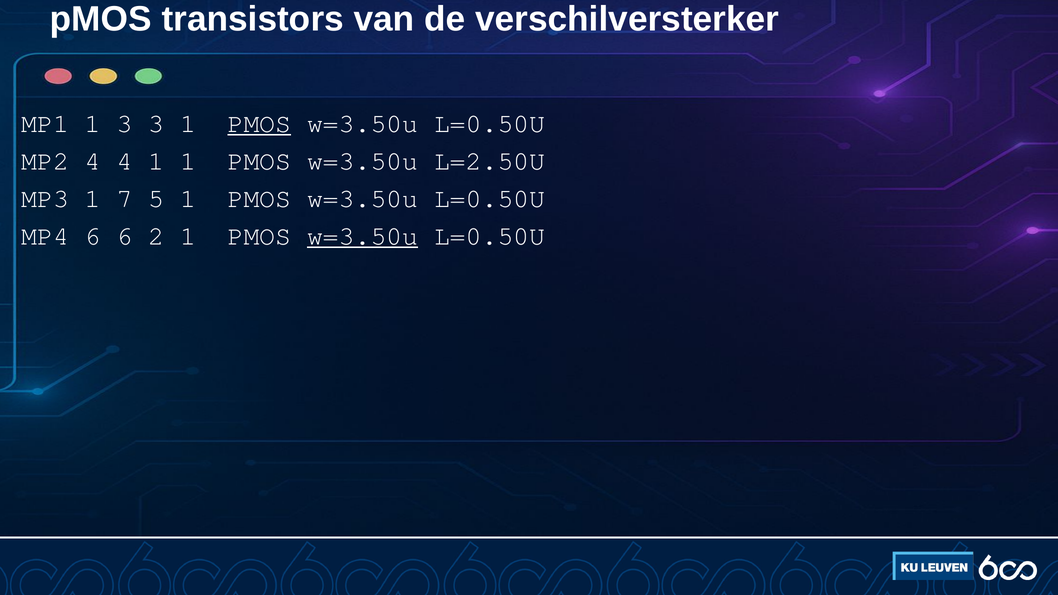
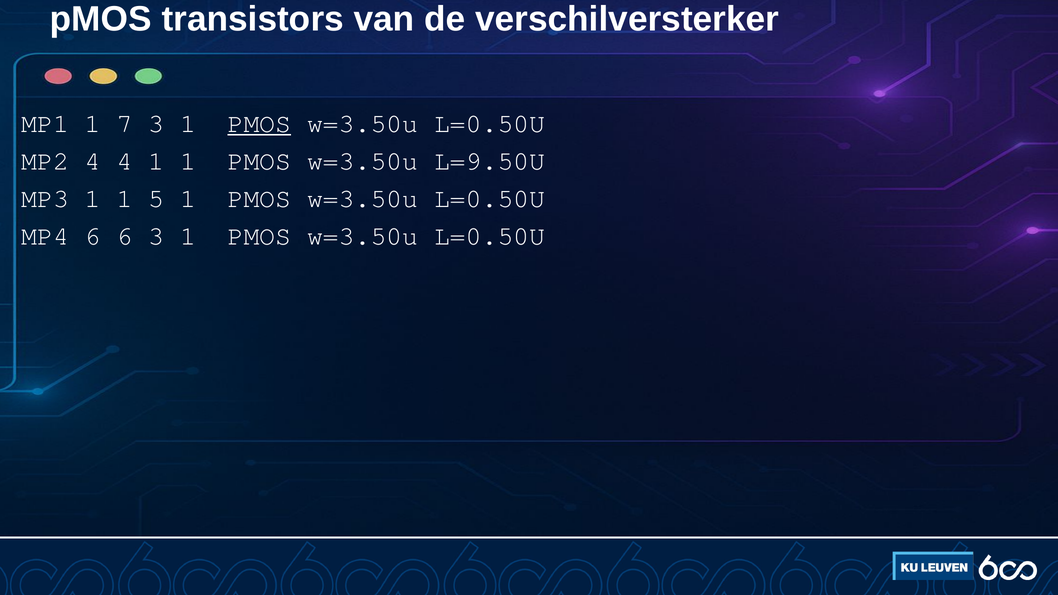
1 3: 3 -> 7
L=2.50U: L=2.50U -> L=9.50U
MP3 1 7: 7 -> 1
6 2: 2 -> 3
w=3.50u at (363, 236) underline: present -> none
